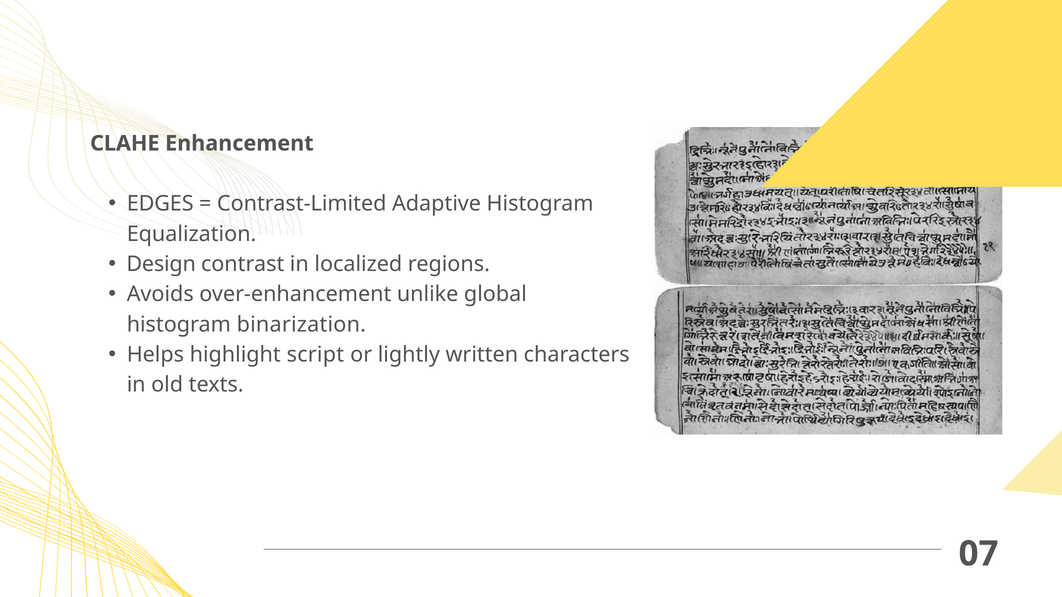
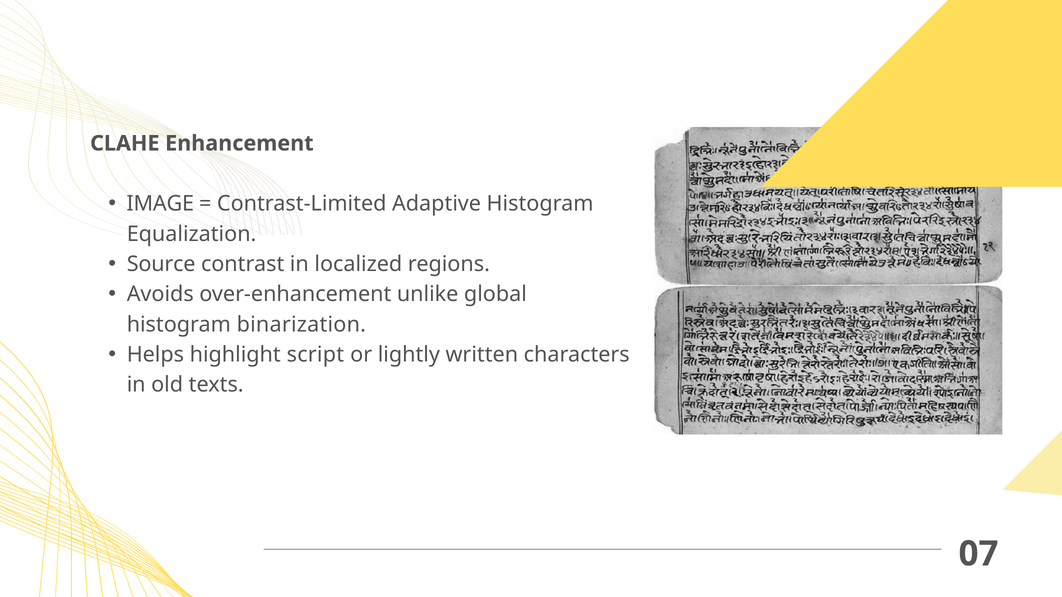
EDGES: EDGES -> IMAGE
Design: Design -> Source
